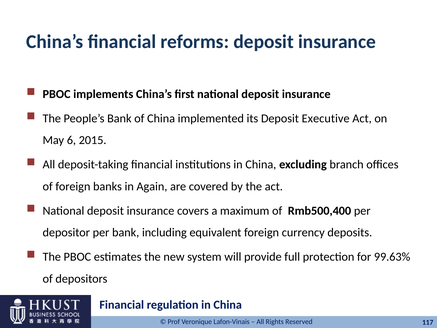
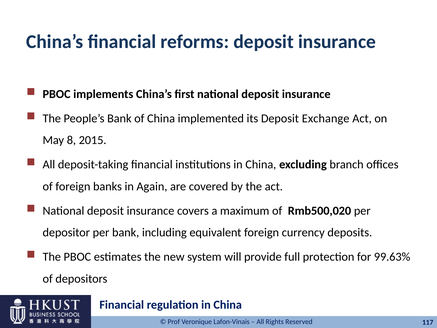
Executive: Executive -> Exchange
6: 6 -> 8
Rmb500,400: Rmb500,400 -> Rmb500,020
